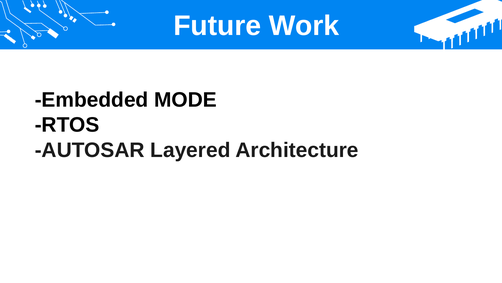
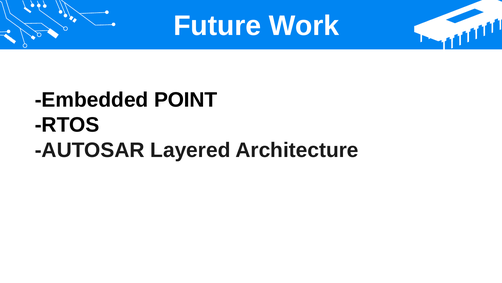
MODE: MODE -> POINT
